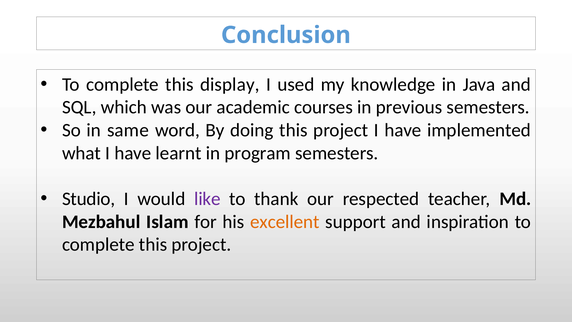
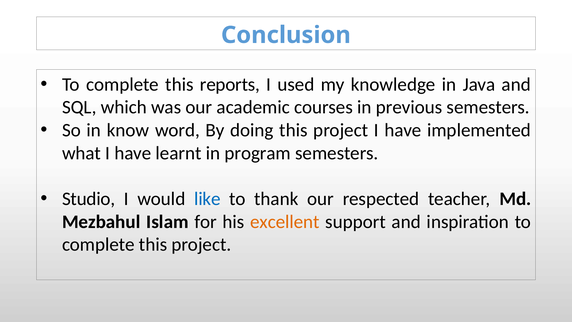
display: display -> reports
same: same -> know
like colour: purple -> blue
